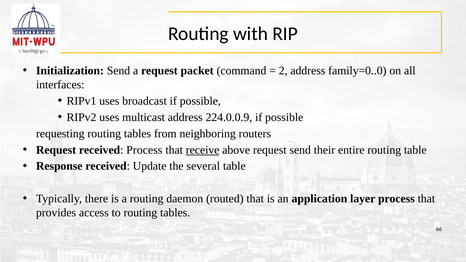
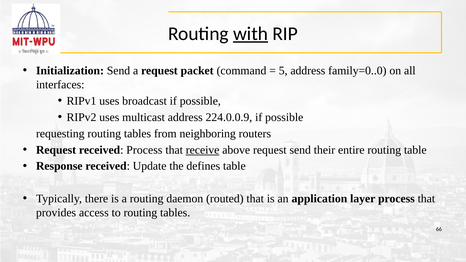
with underline: none -> present
2: 2 -> 5
several: several -> defines
